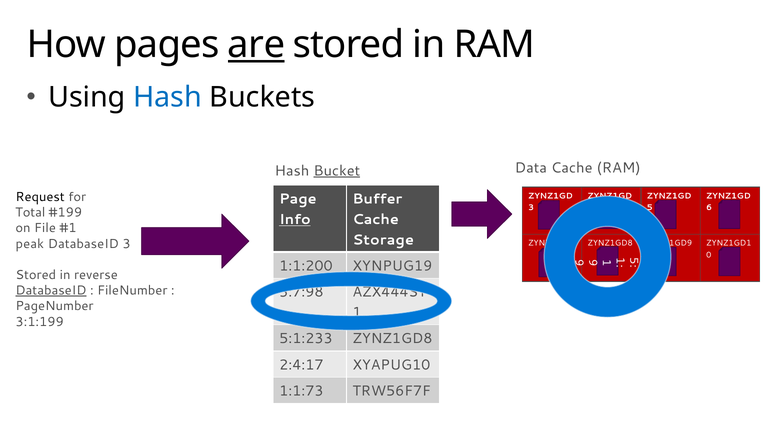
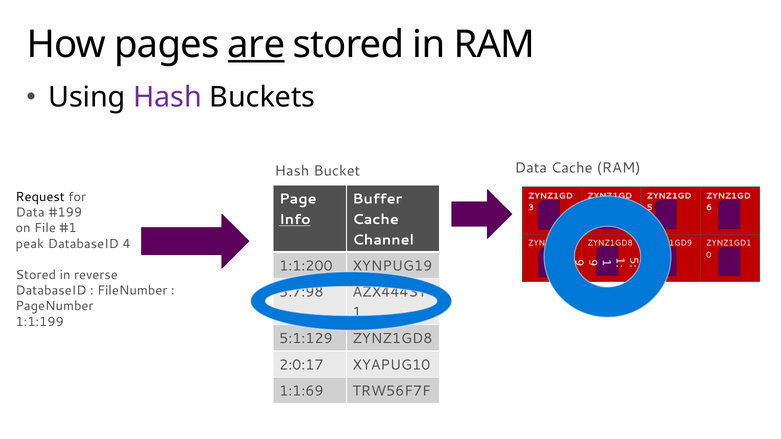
Hash at (168, 97) colour: blue -> purple
Bucket underline: present -> none
Total at (30, 213): Total -> Data
Storage: Storage -> Channel
DatabaseID 3: 3 -> 4
DatabaseID at (51, 291) underline: present -> none
3:1:199: 3:1:199 -> 1:1:199
5:1:233: 5:1:233 -> 5:1:129
2:4:17: 2:4:17 -> 2:0:17
1:1:73: 1:1:73 -> 1:1:69
